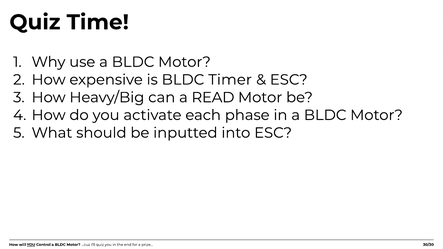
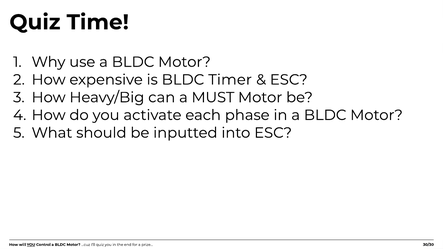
READ: READ -> MUST
